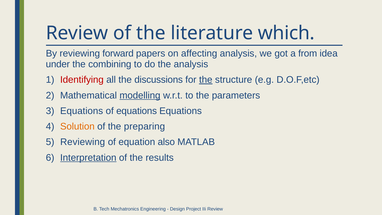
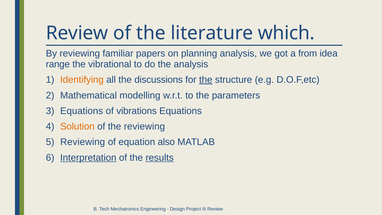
forward: forward -> familiar
affecting: affecting -> planning
under: under -> range
combining: combining -> vibrational
Identifying colour: red -> orange
modelling underline: present -> none
of equations: equations -> vibrations
the preparing: preparing -> reviewing
results underline: none -> present
